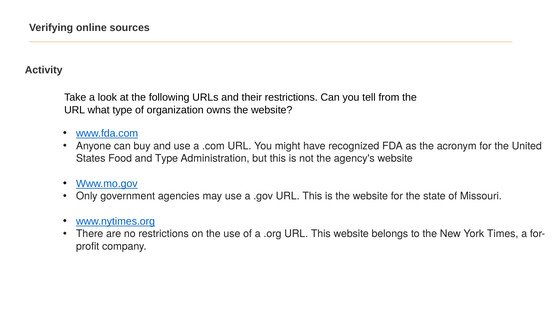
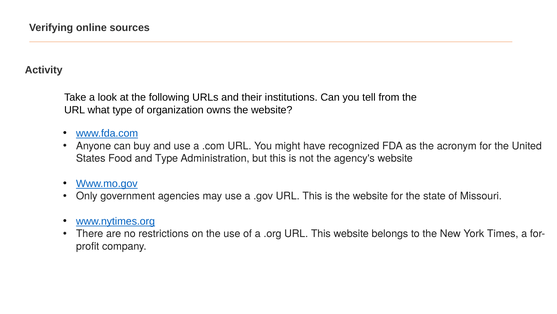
their restrictions: restrictions -> institutions
